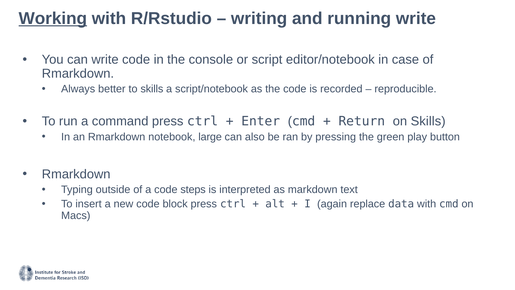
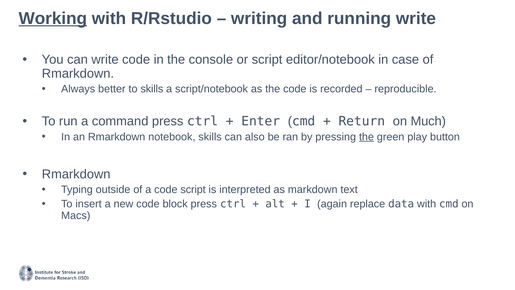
on Skills: Skills -> Much
notebook large: large -> skills
the at (366, 137) underline: none -> present
code steps: steps -> script
